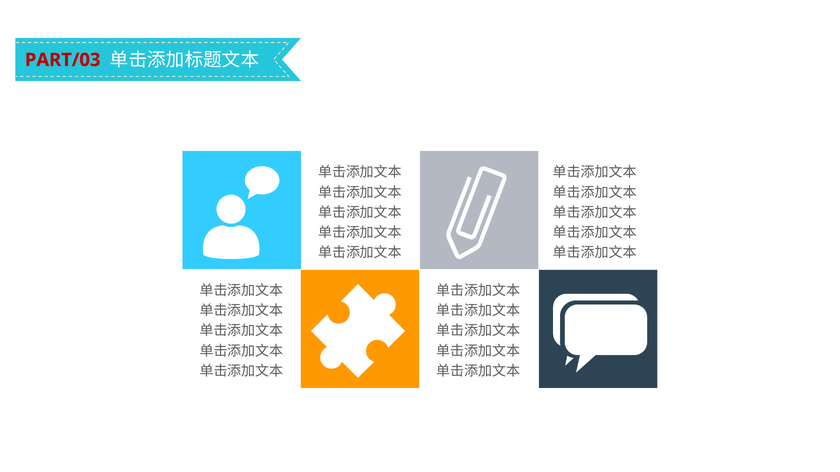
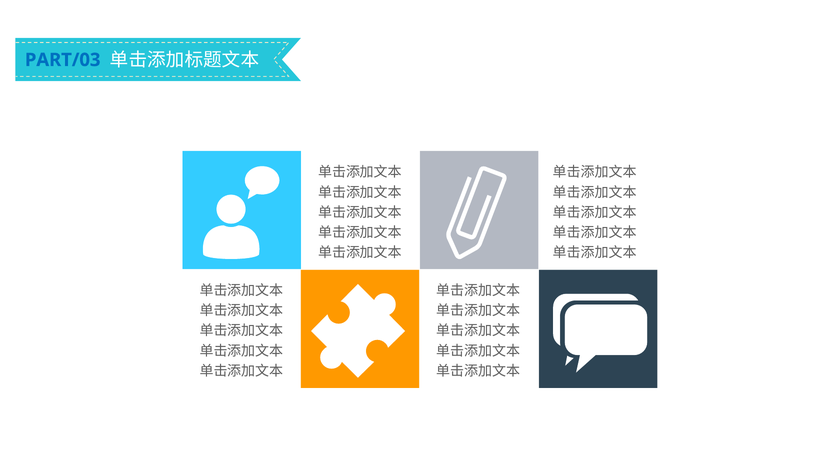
PART/03 colour: red -> blue
